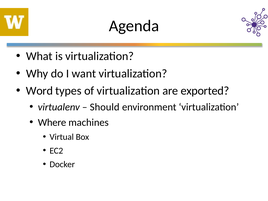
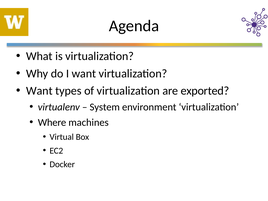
Word at (39, 91): Word -> Want
Should: Should -> System
